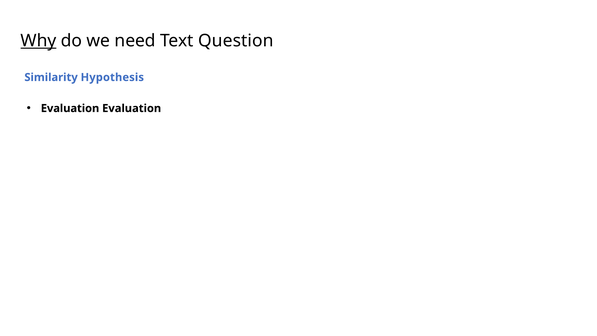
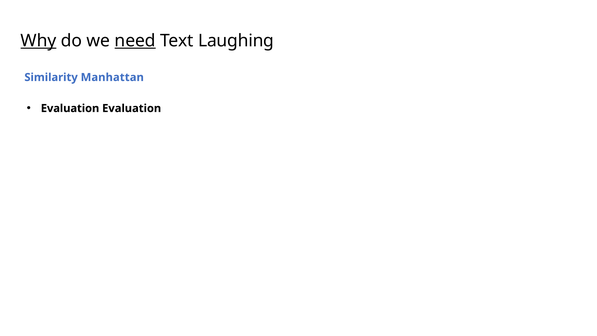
need underline: none -> present
Question: Question -> Laughing
Hypothesis: Hypothesis -> Manhattan
